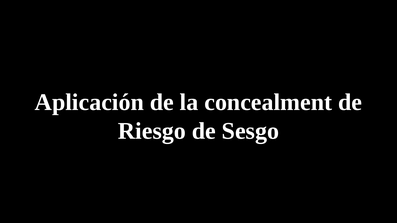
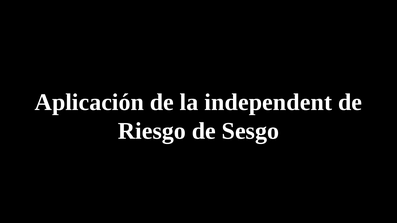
concealment: concealment -> independent
